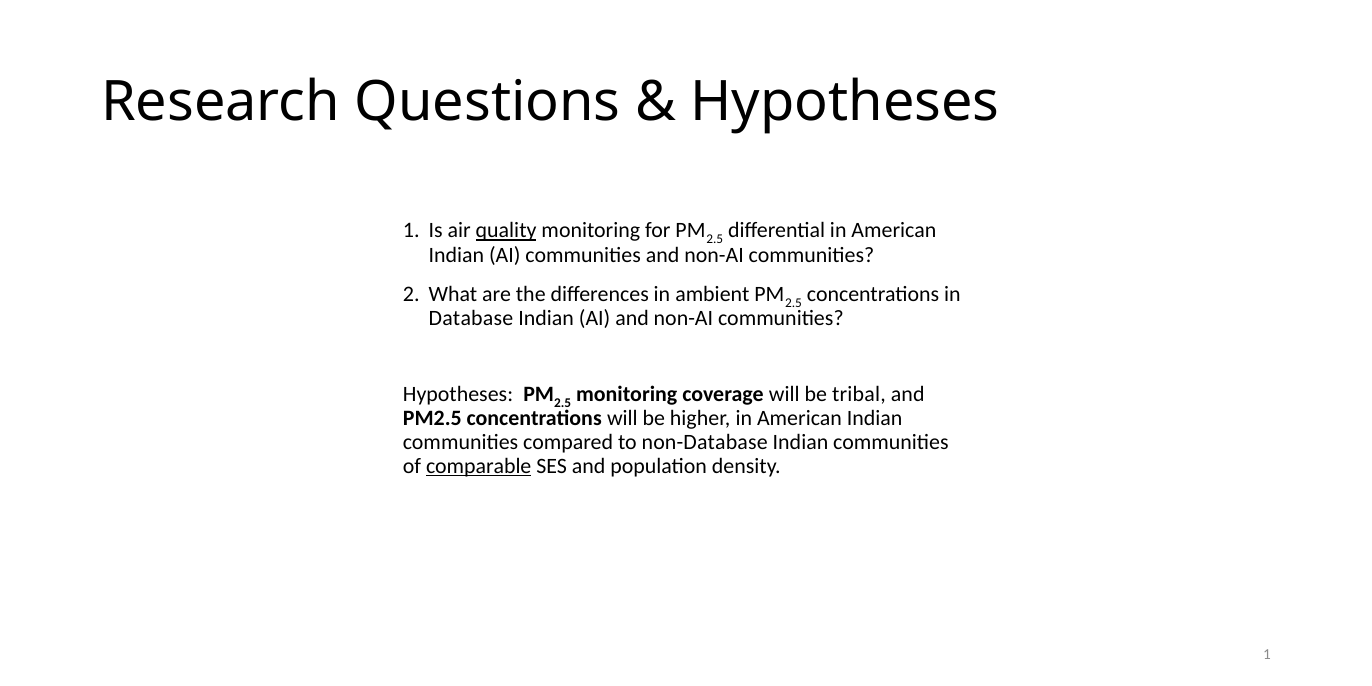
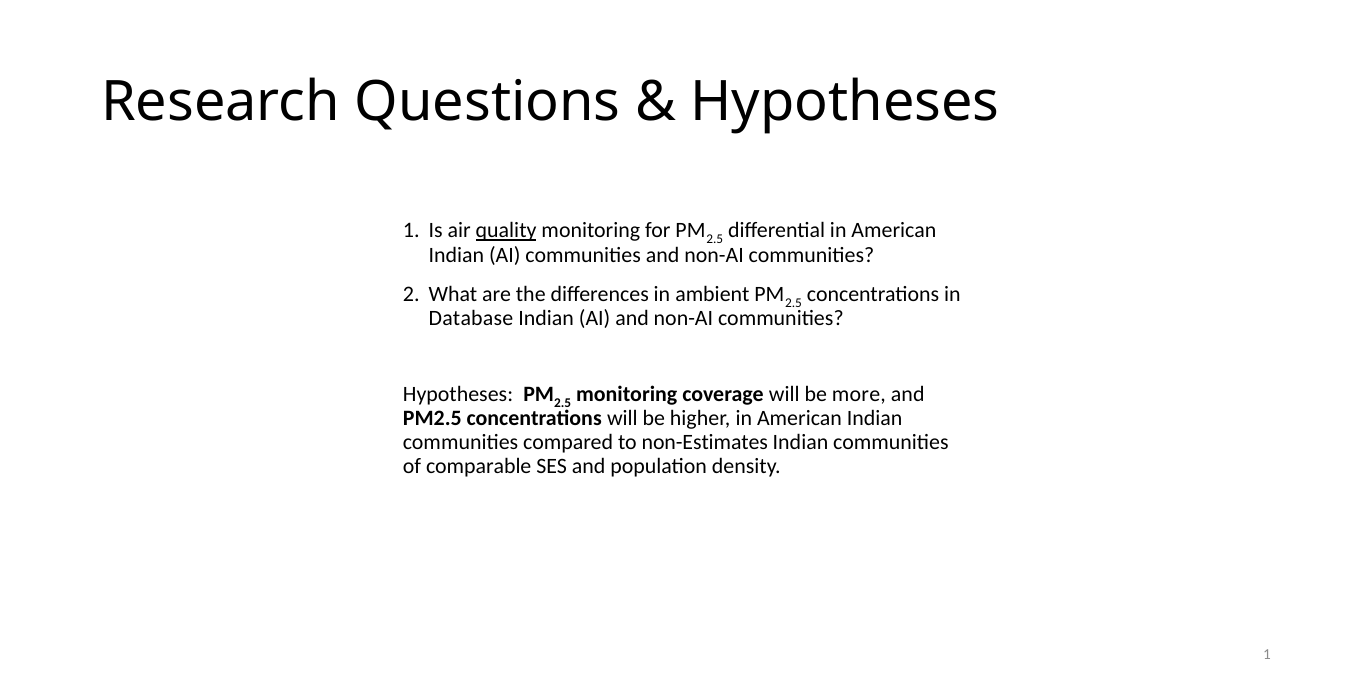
tribal: tribal -> more
non-Database: non-Database -> non-Estimates
comparable underline: present -> none
